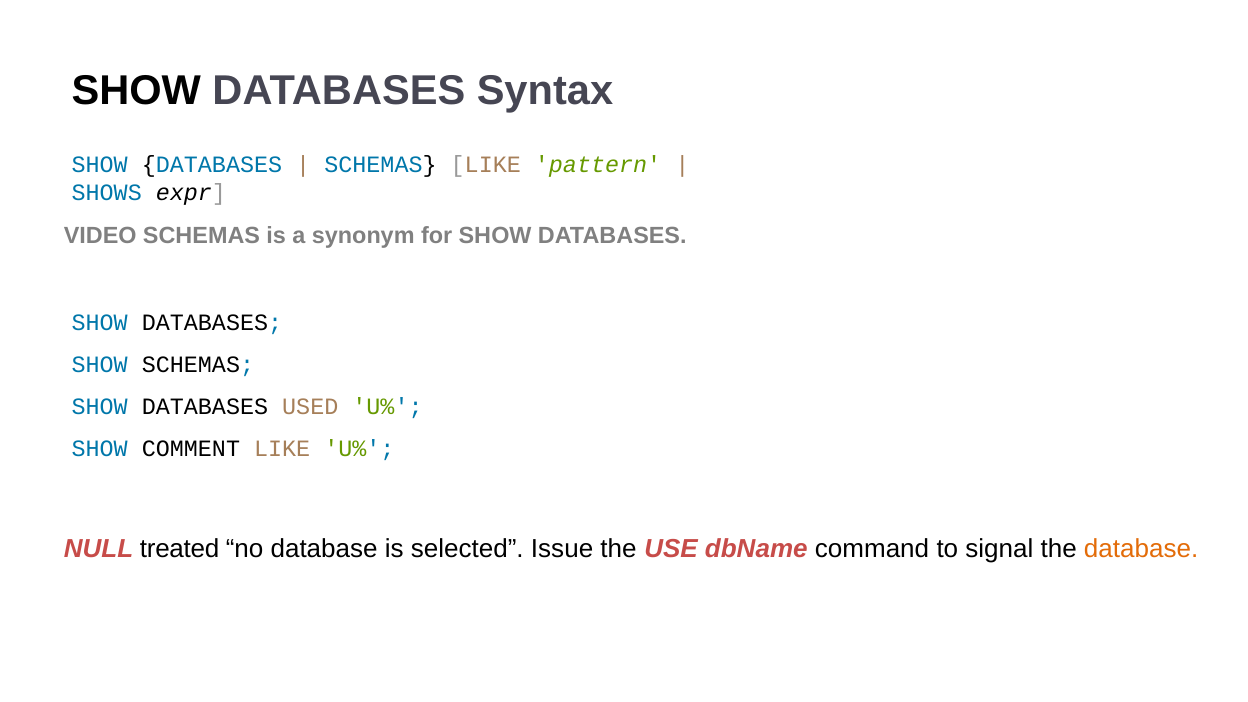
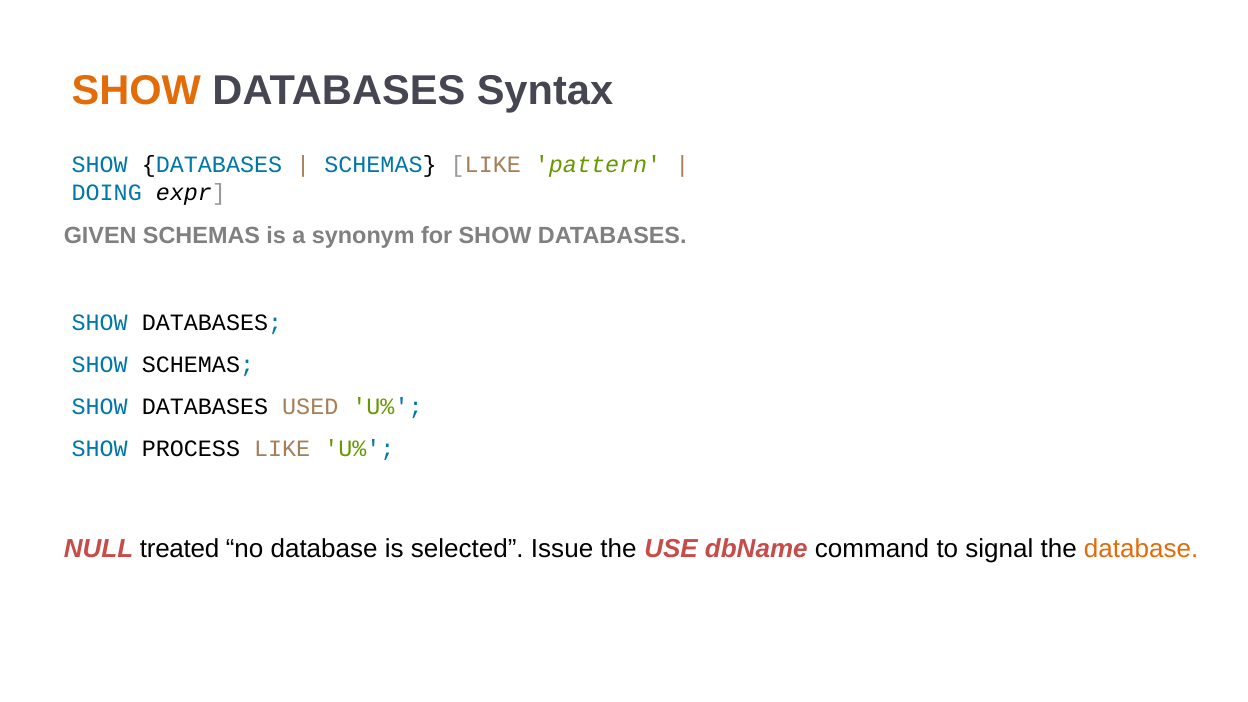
SHOW at (136, 90) colour: black -> orange
SHOWS: SHOWS -> DOING
VIDEO: VIDEO -> GIVEN
COMMENT: COMMENT -> PROCESS
